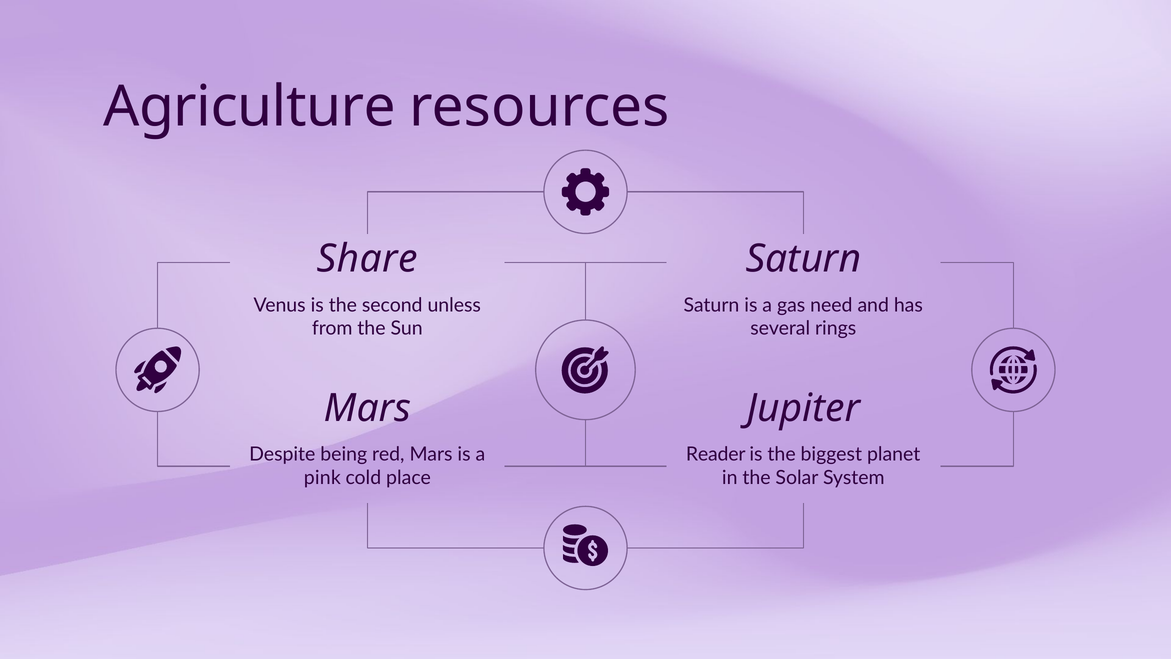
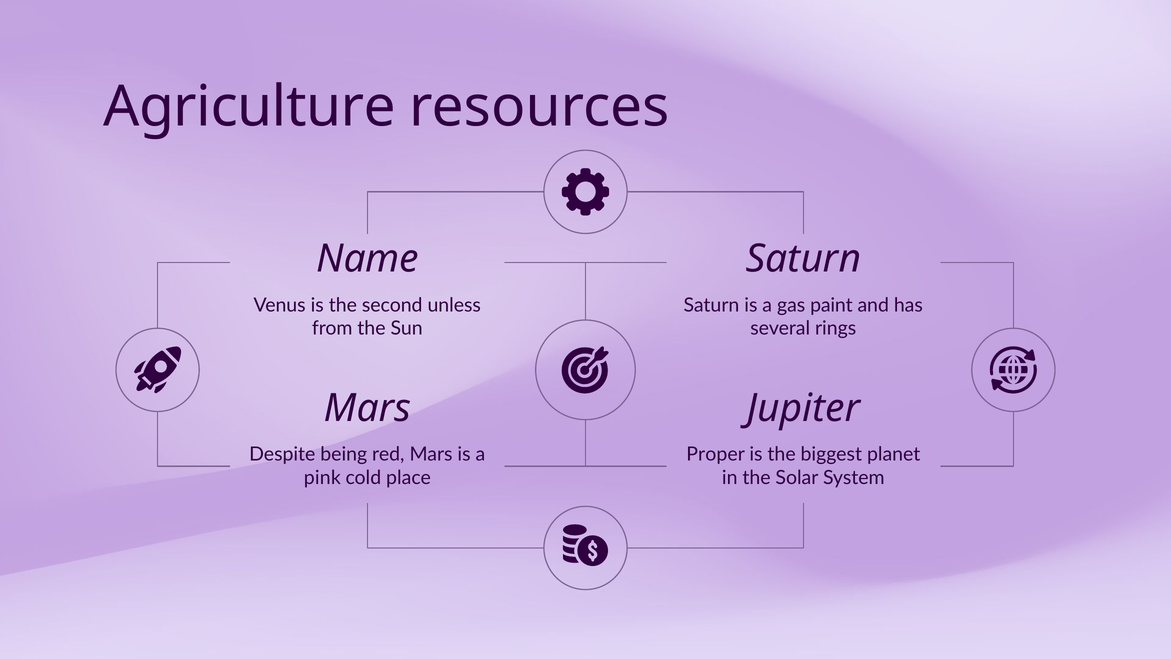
Share: Share -> Name
need: need -> paint
Reader: Reader -> Proper
